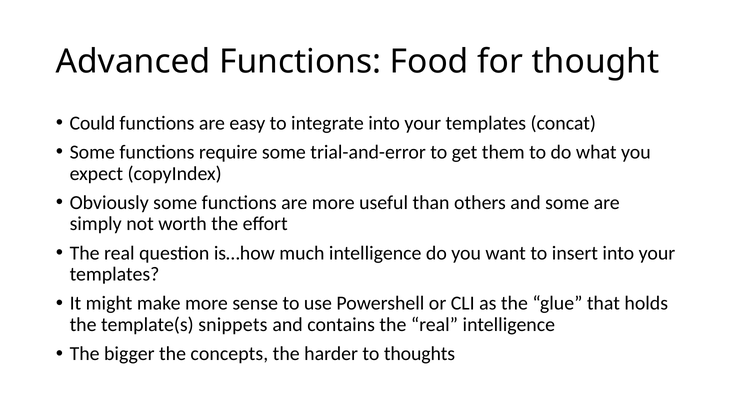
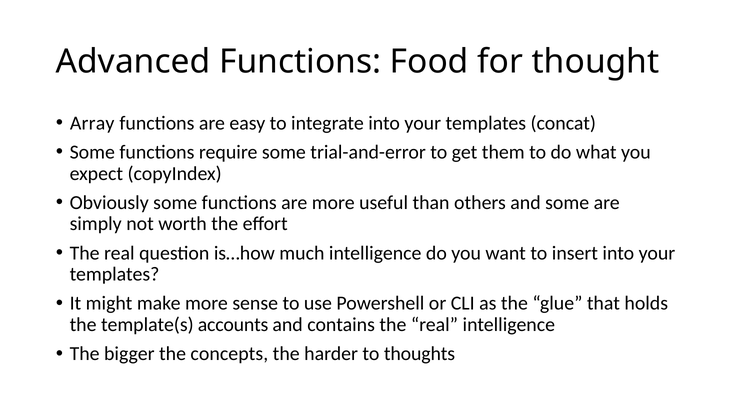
Could: Could -> Array
snippets: snippets -> accounts
